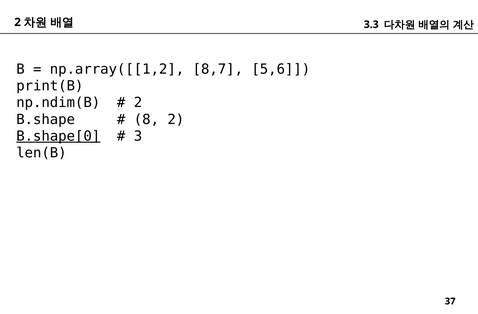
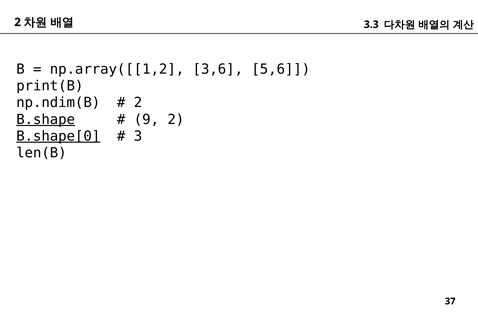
8,7: 8,7 -> 3,6
B.shape underline: none -> present
8: 8 -> 9
